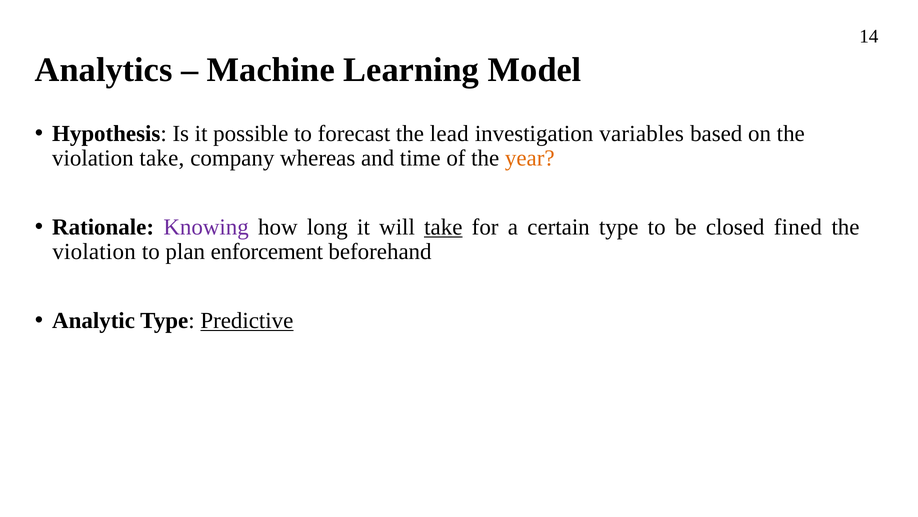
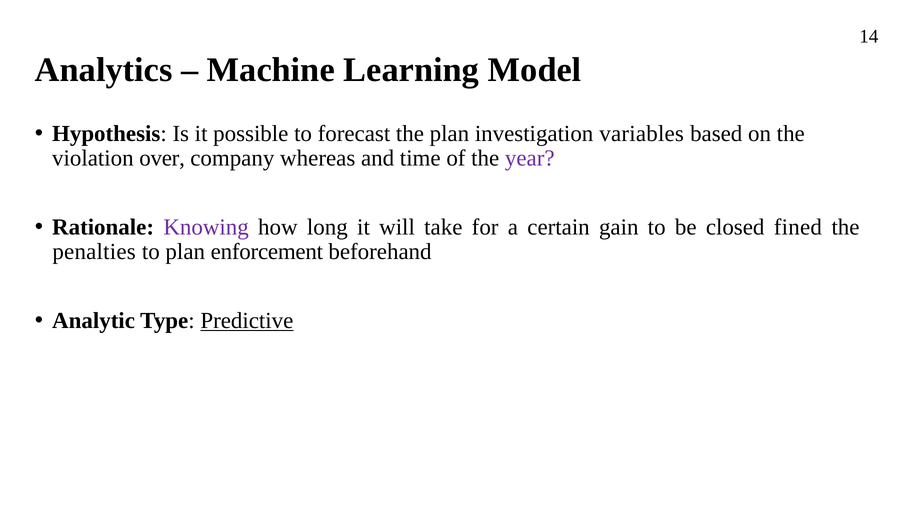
the lead: lead -> plan
violation take: take -> over
year colour: orange -> purple
take at (443, 227) underline: present -> none
certain type: type -> gain
violation at (94, 252): violation -> penalties
